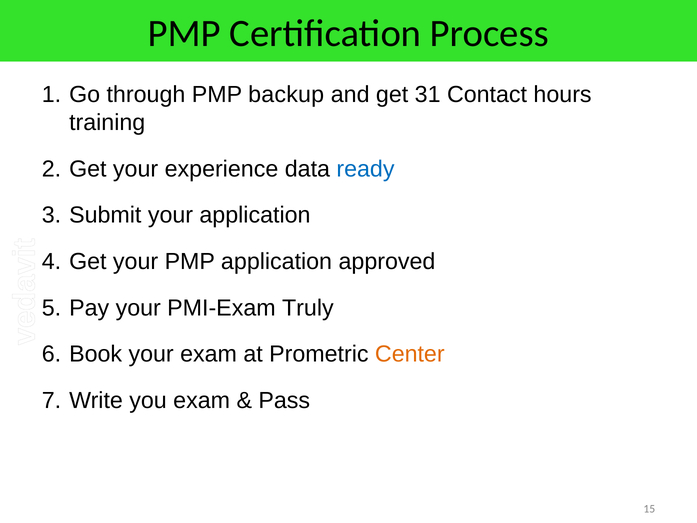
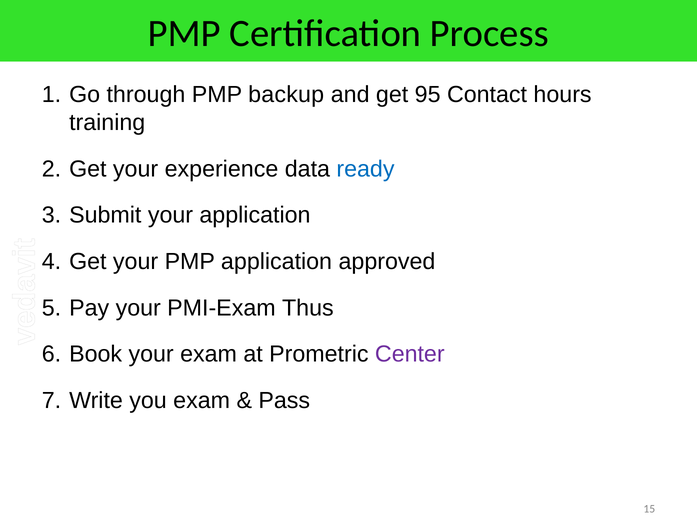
31: 31 -> 95
Truly: Truly -> Thus
Center colour: orange -> purple
